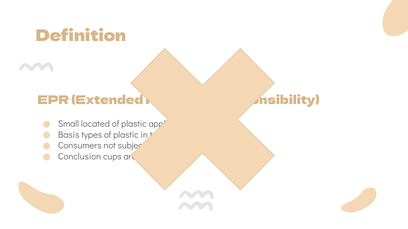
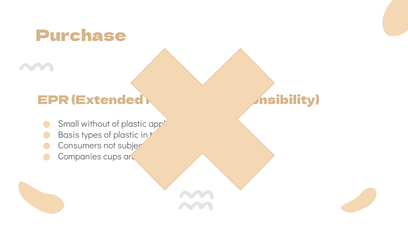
Definition: Definition -> Purchase
located: located -> without
Conclusion: Conclusion -> Companies
